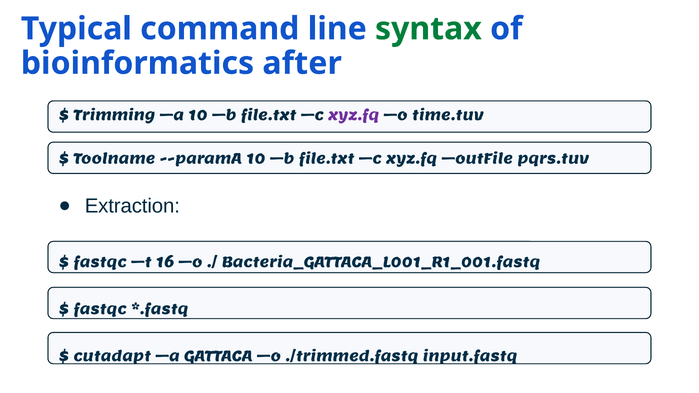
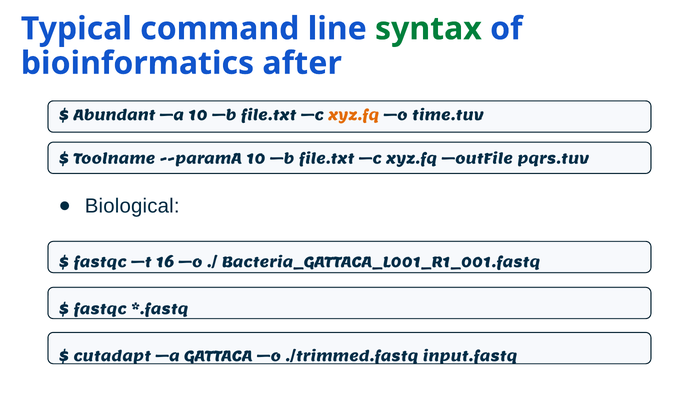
Trimming: Trimming -> Abundant
xyz.fq at (354, 115) colour: purple -> orange
Extraction: Extraction -> Biological
